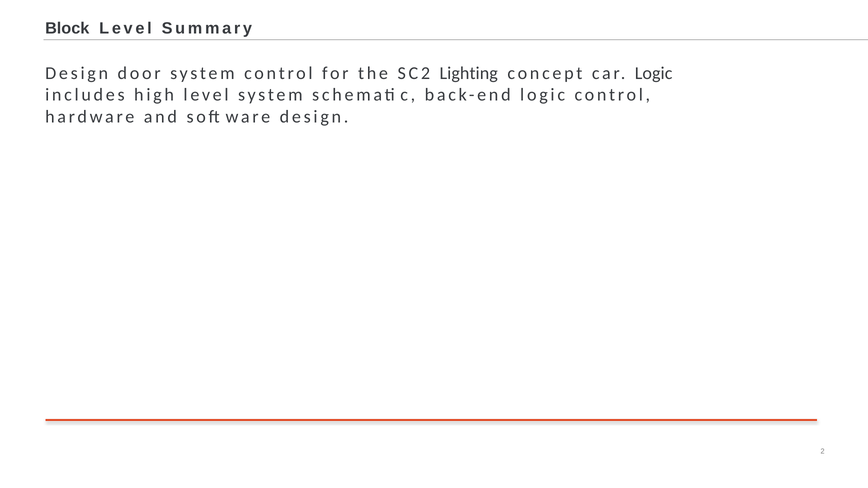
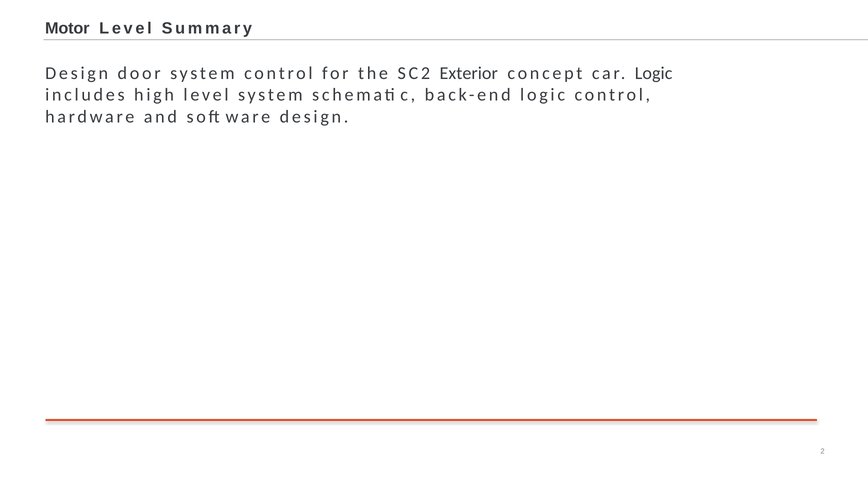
Block: Block -> Motor
Lighting: Lighting -> Exterior
